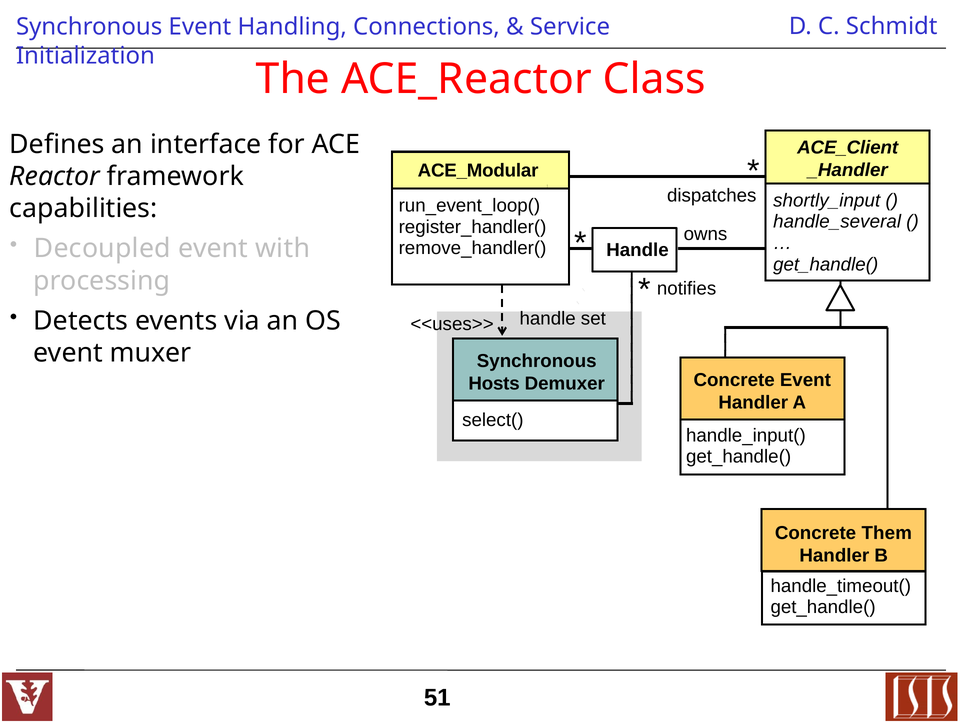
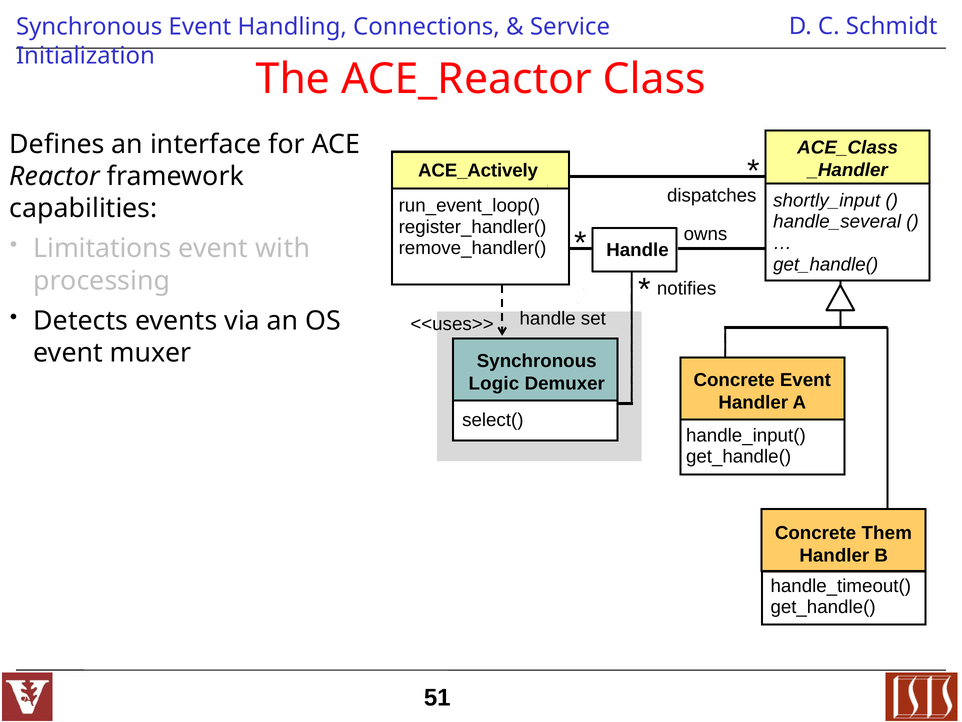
ACE_Client: ACE_Client -> ACE_Class
ACE_Modular: ACE_Modular -> ACE_Actively
Decoupled: Decoupled -> Limitations
Hosts: Hosts -> Logic
